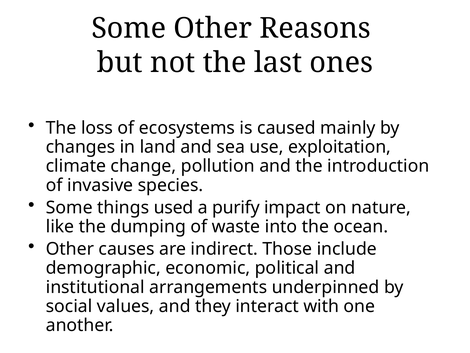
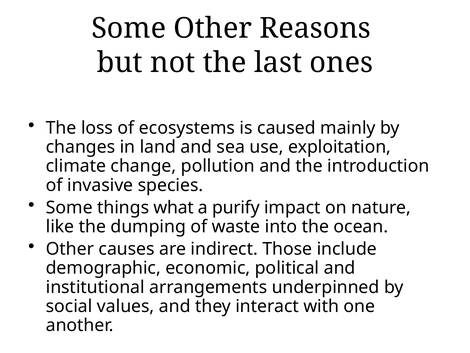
used: used -> what
